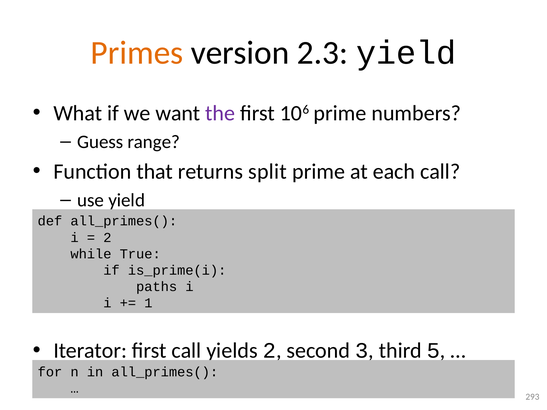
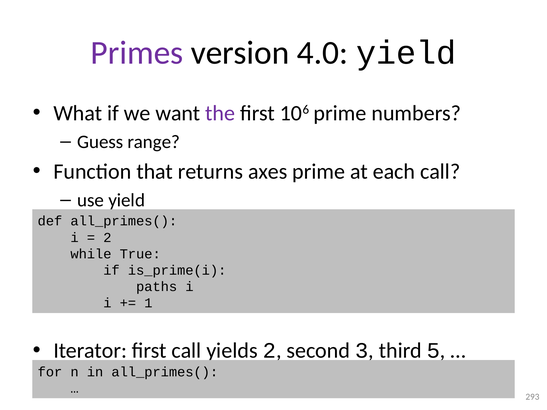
Primes colour: orange -> purple
2.3: 2.3 -> 4.0
split: split -> axes
